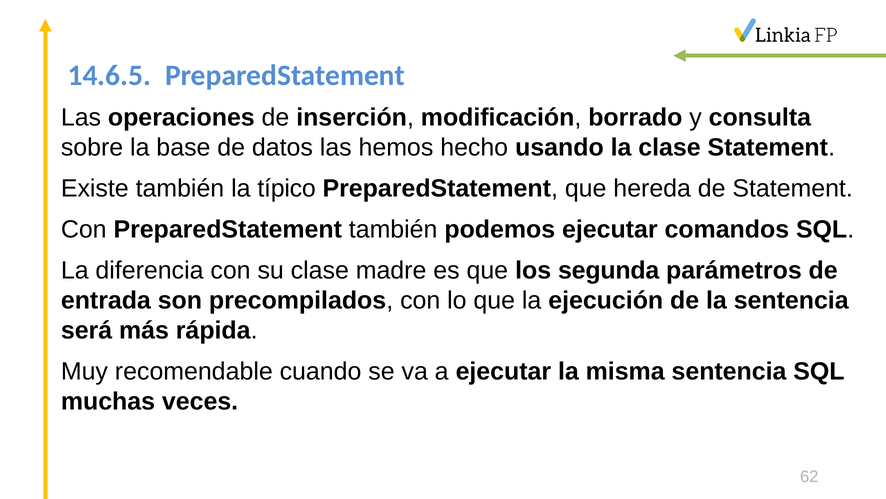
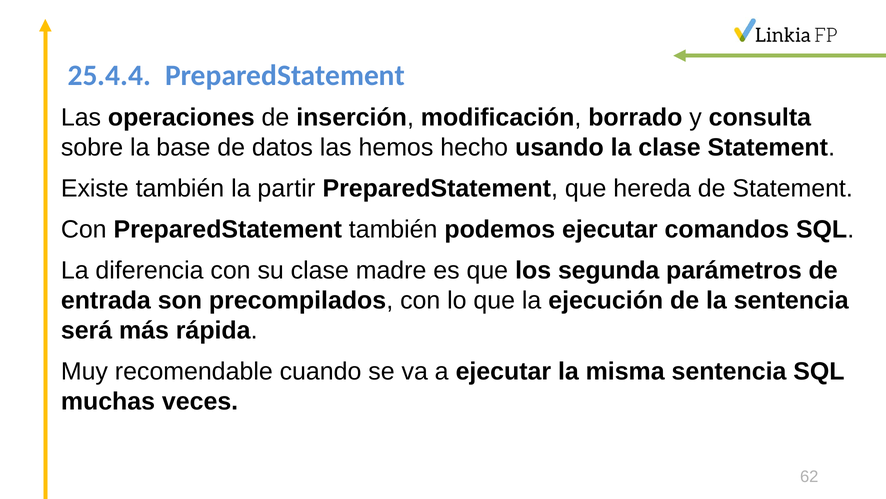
14.6.5: 14.6.5 -> 25.4.4
típico: típico -> partir
